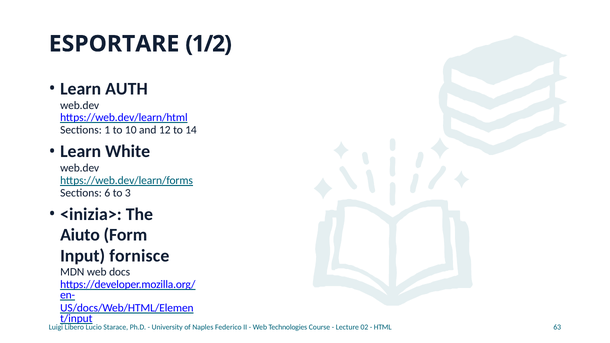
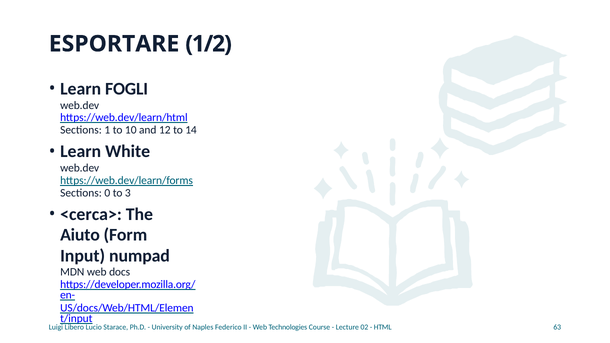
AUTH: AUTH -> FOGLI
6: 6 -> 0
<inizia>: <inizia> -> <cerca>
fornisce: fornisce -> numpad
